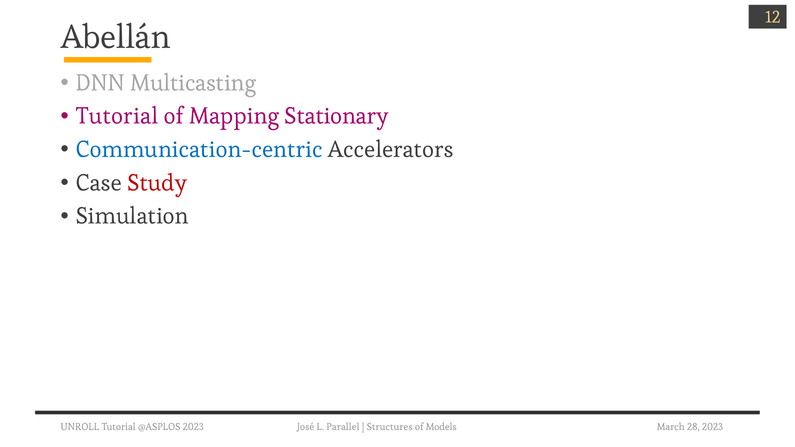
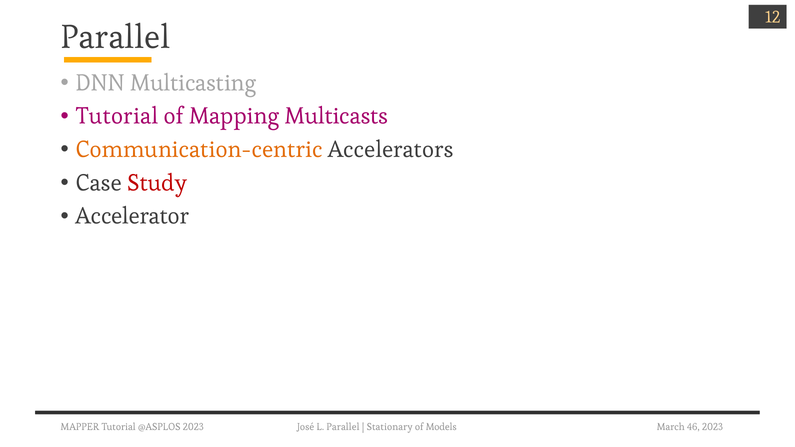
Abellán at (116, 37): Abellán -> Parallel
Stationary: Stationary -> Multicasts
Communication-centric colour: blue -> orange
Simulation: Simulation -> Accelerator
UNROLL: UNROLL -> MAPPER
Structures: Structures -> Stationary
28: 28 -> 46
